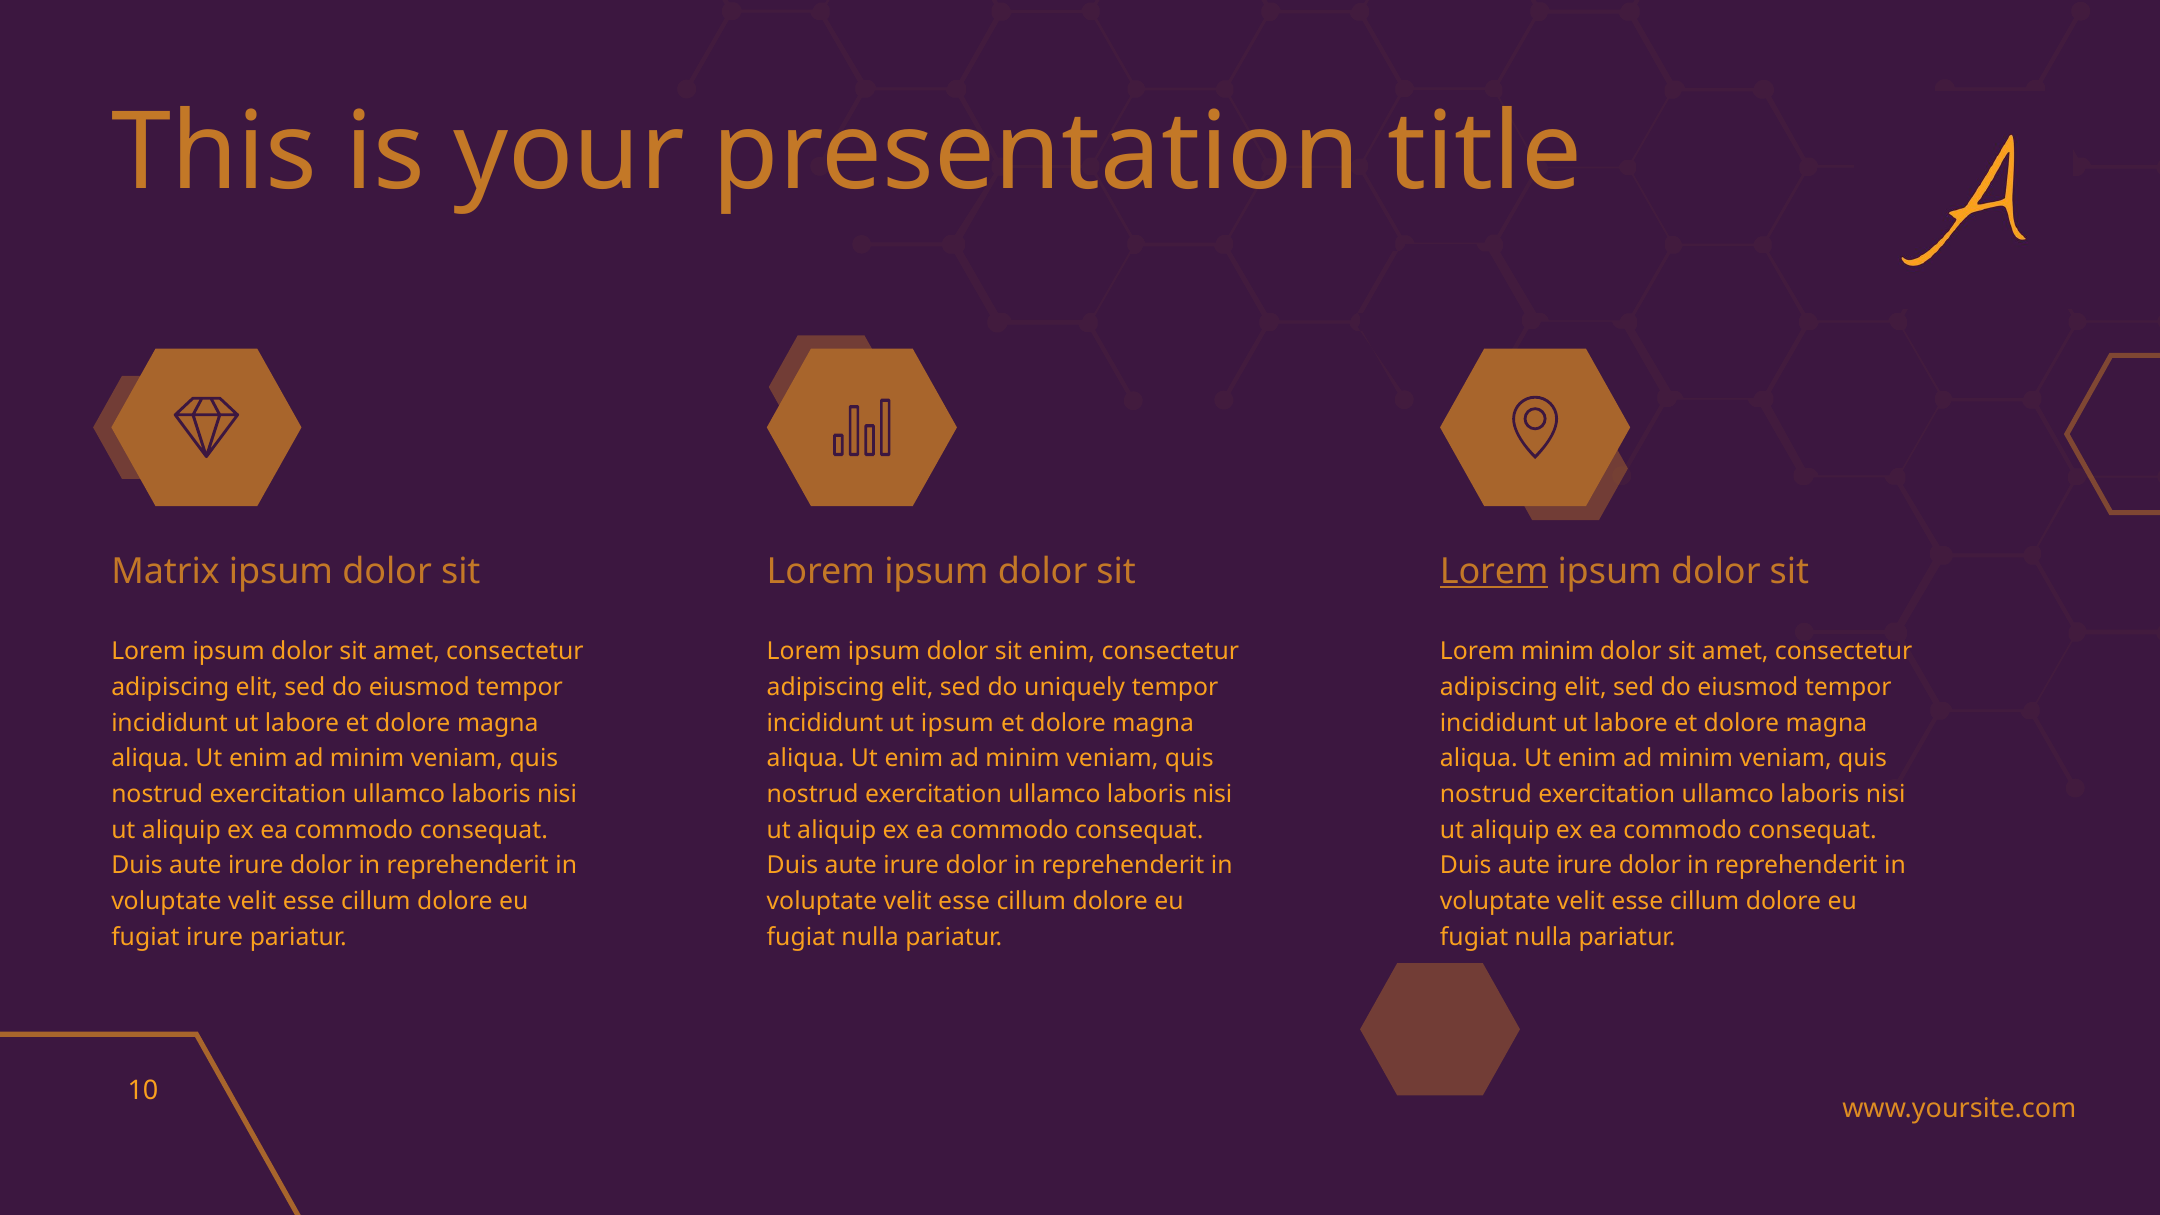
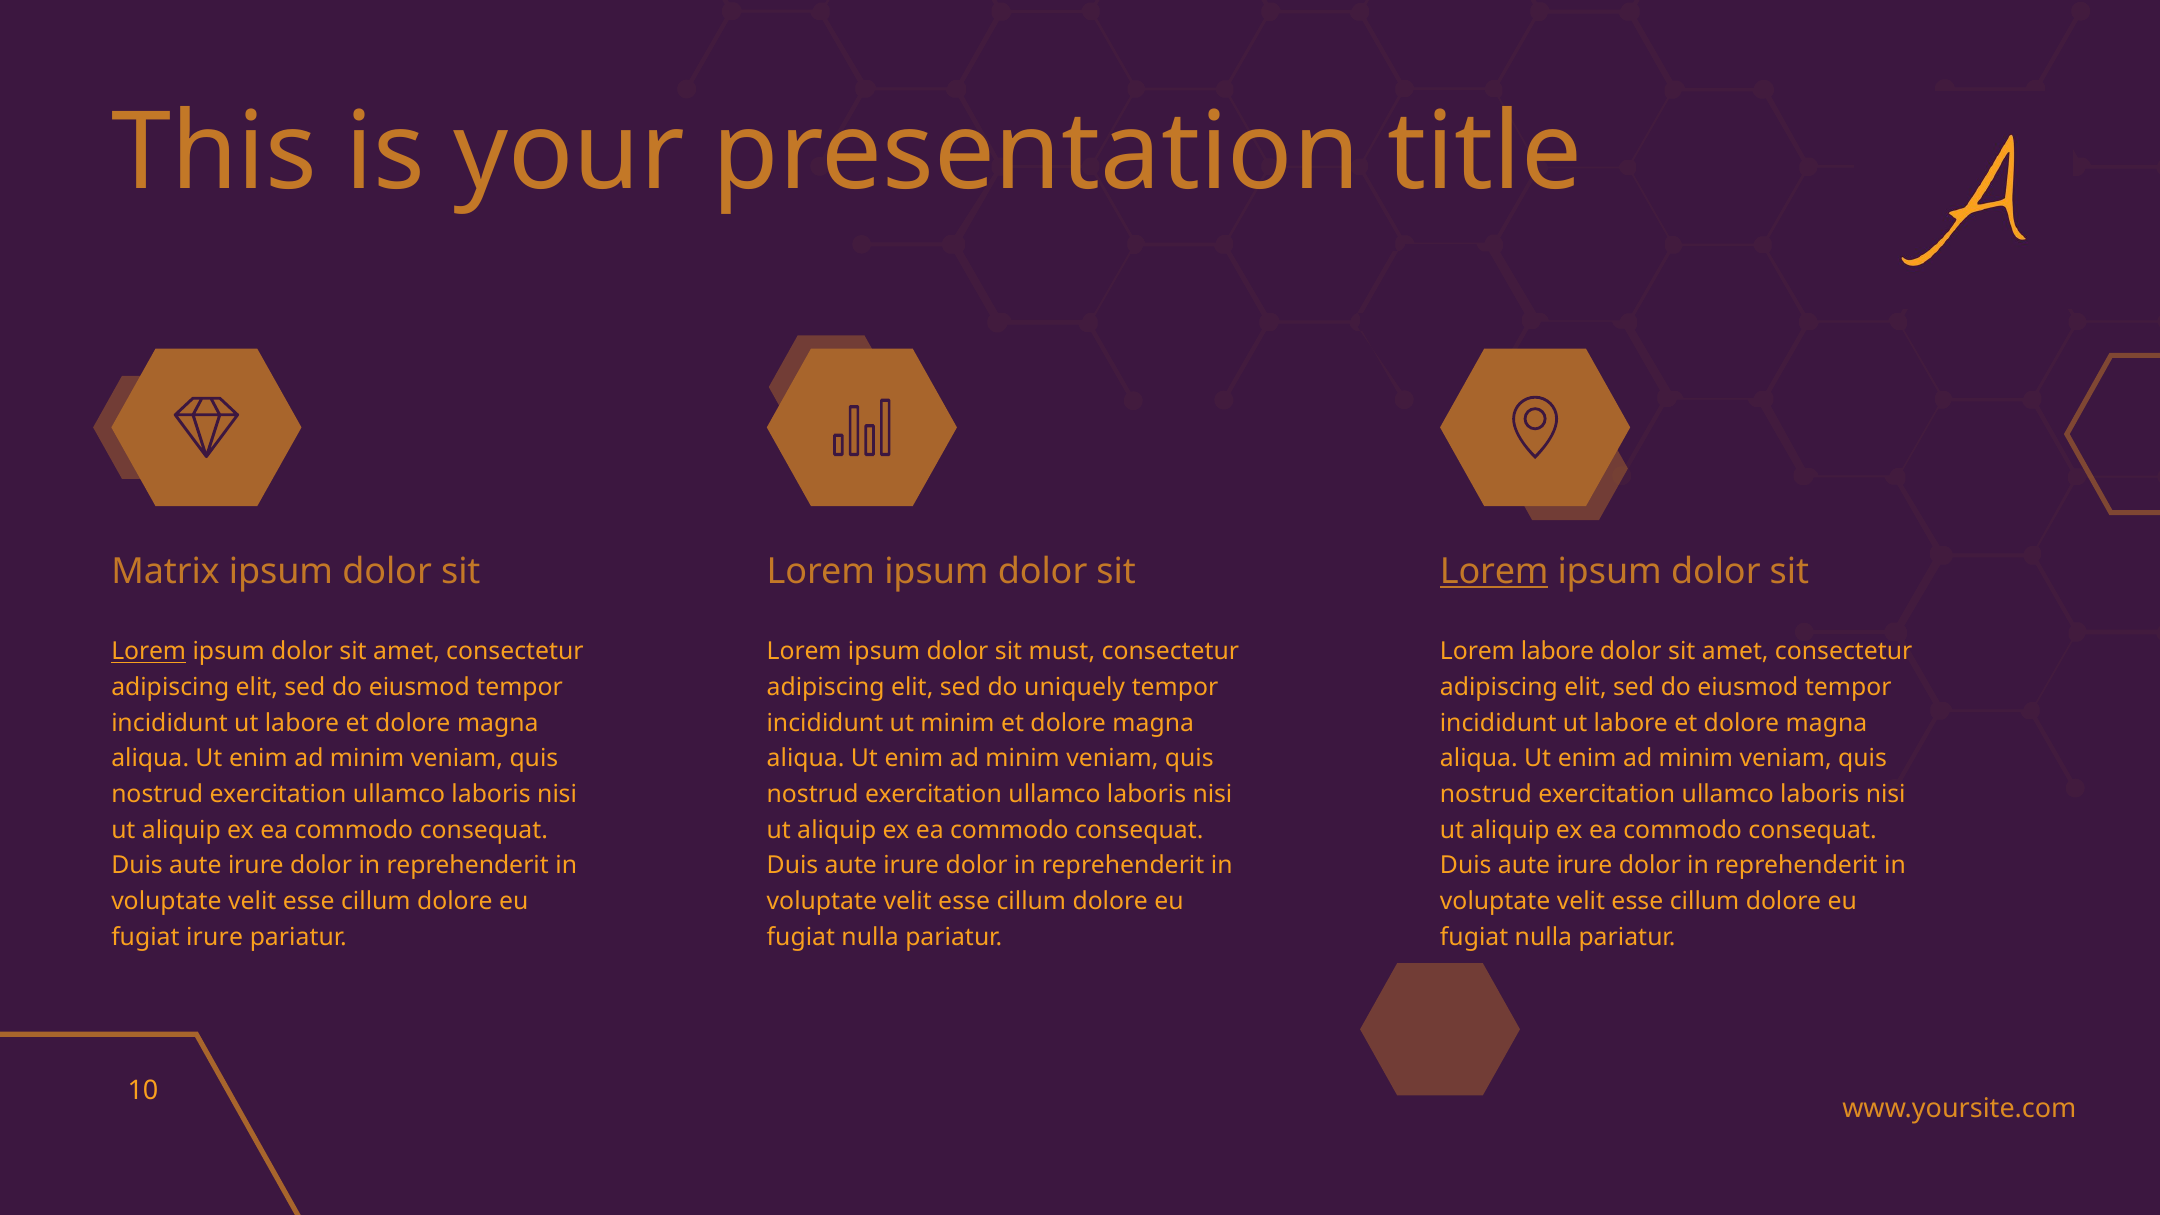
Lorem at (149, 652) underline: none -> present
sit enim: enim -> must
Lorem minim: minim -> labore
ut ipsum: ipsum -> minim
